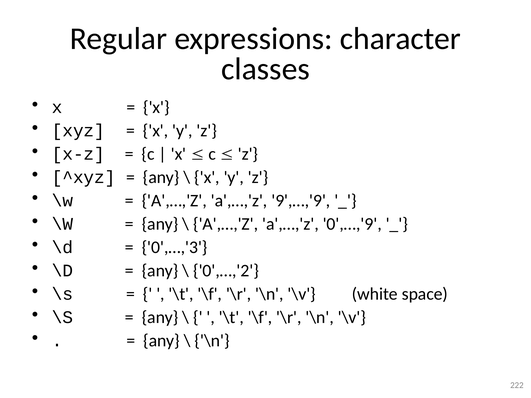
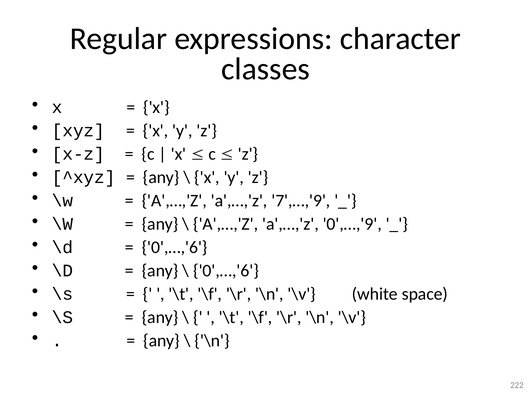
9',…,'9: 9',…,'9 -> 7',…,'9
0',…,'3 at (175, 248): 0',…,'3 -> 0',…,'6
0',…,'2 at (226, 271): 0',…,'2 -> 0',…,'6
